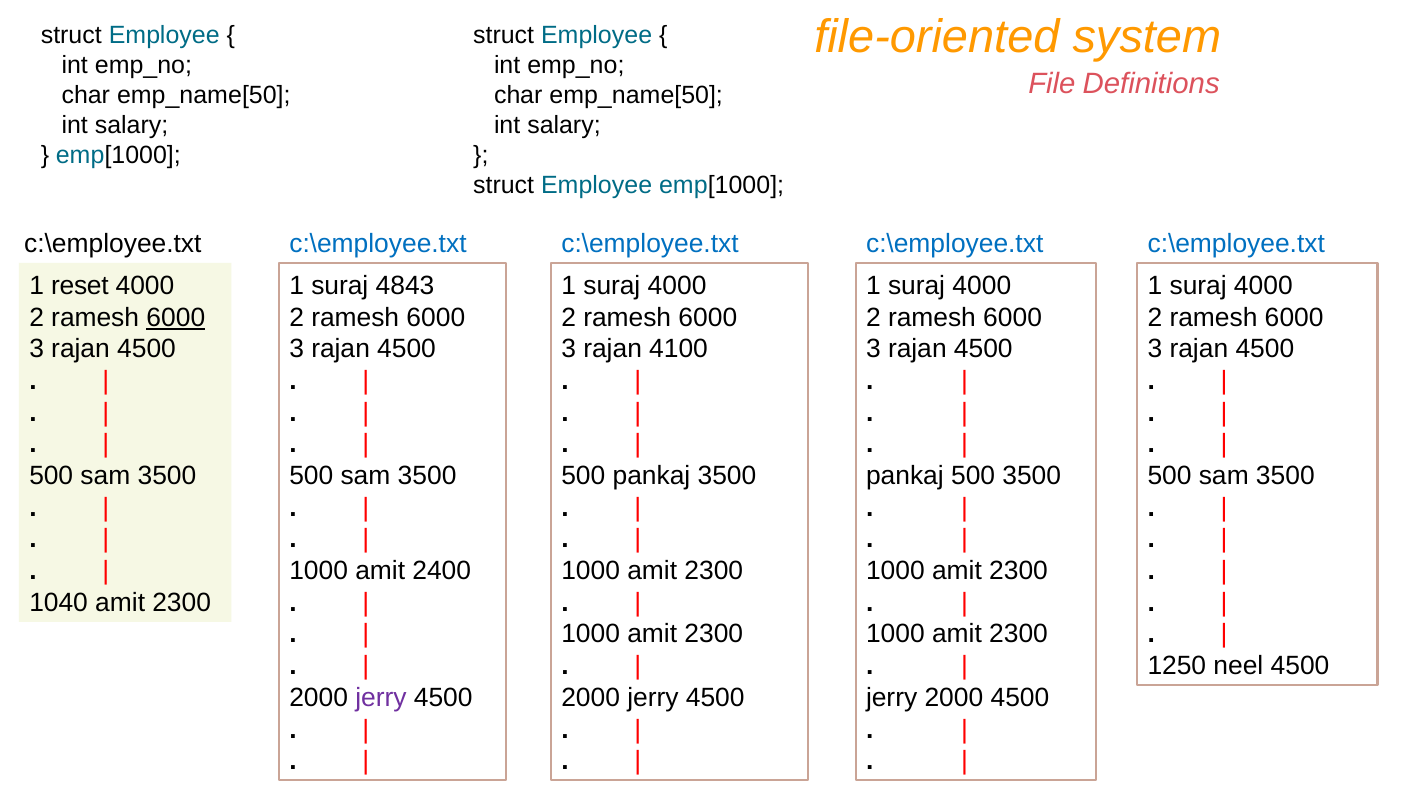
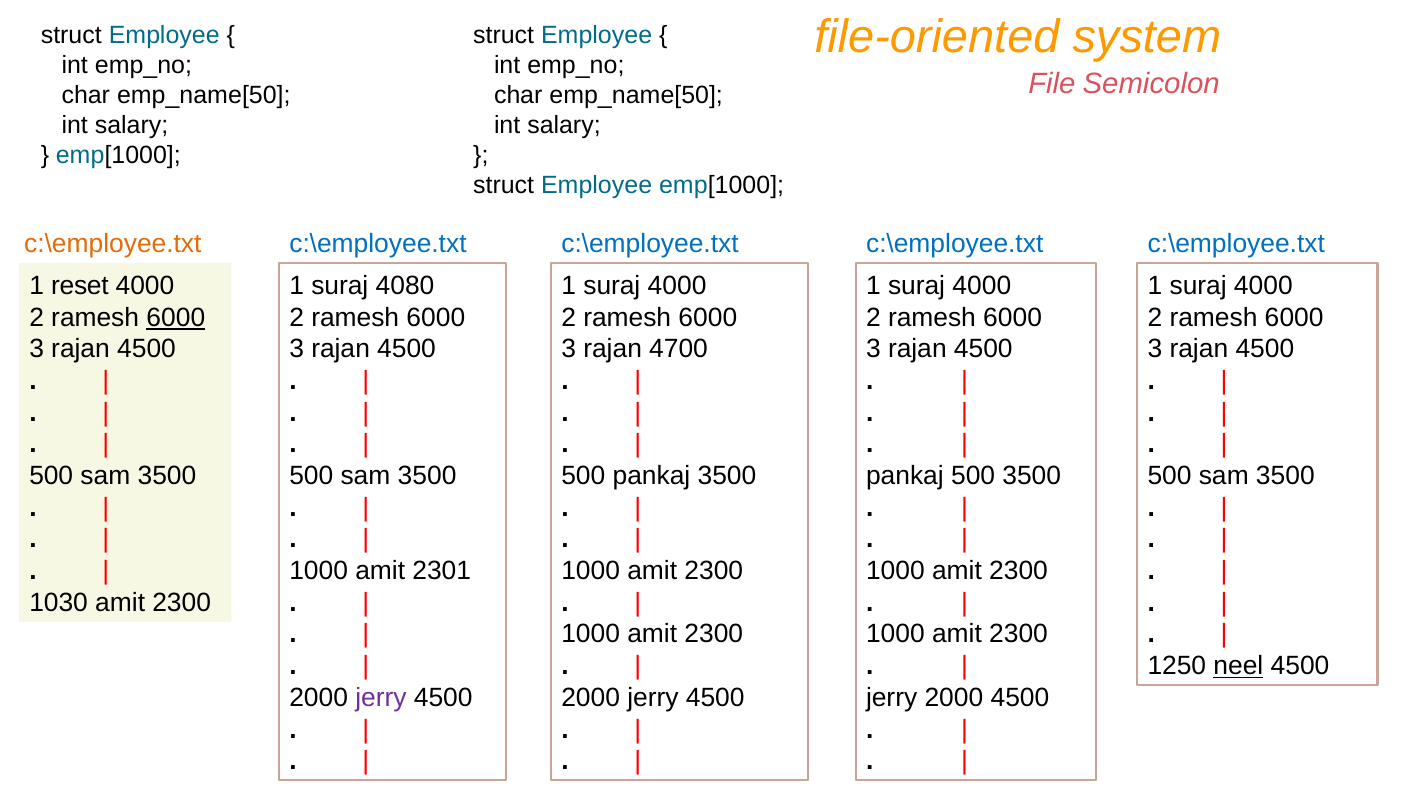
Definitions: Definitions -> Semicolon
c:\employee.txt at (113, 244) colour: black -> orange
4843: 4843 -> 4080
4100: 4100 -> 4700
2400: 2400 -> 2301
1040: 1040 -> 1030
neel underline: none -> present
